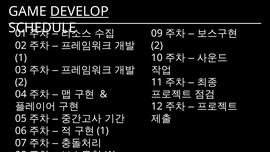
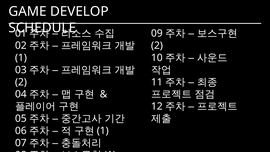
DEVELOP underline: present -> none
